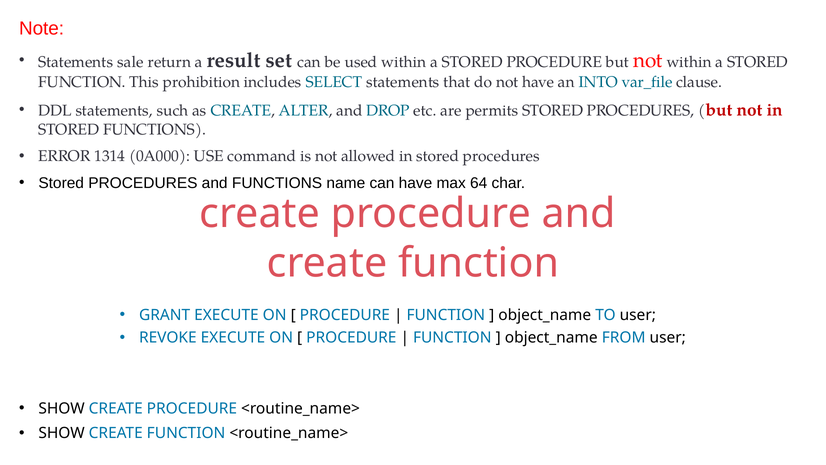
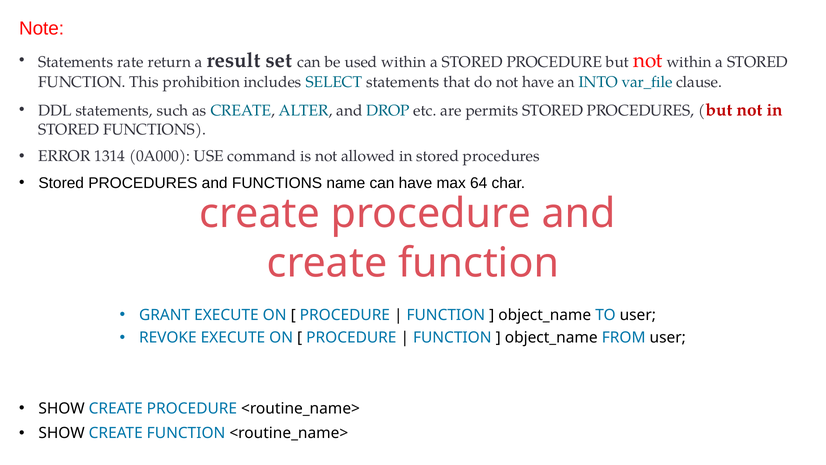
sale: sale -> rate
